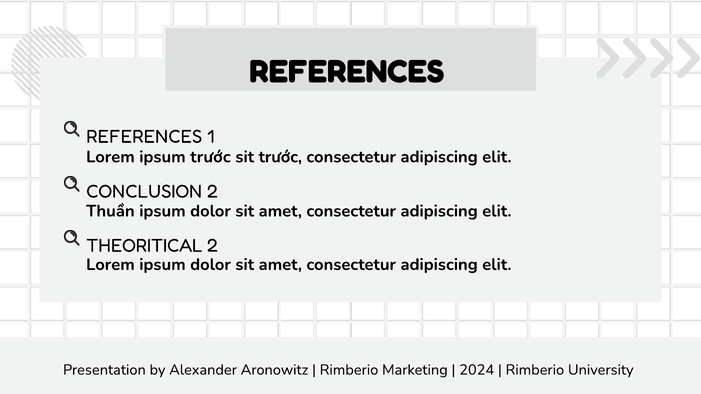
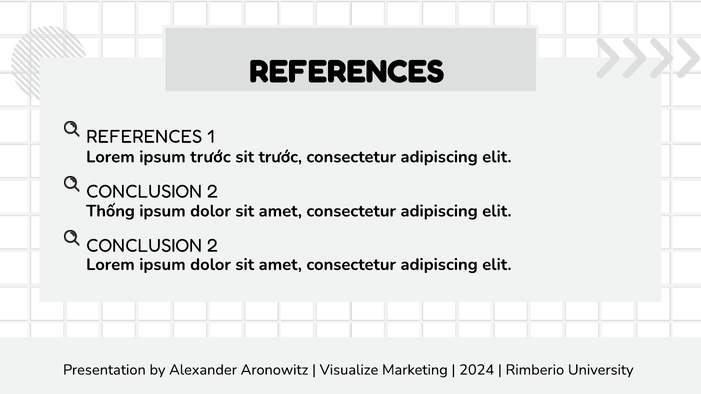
Thuần: Thuần -> Thống
THEORITICAL at (144, 246): THEORITICAL -> CONCLUSION
Rimberio at (349, 370): Rimberio -> Visualize
